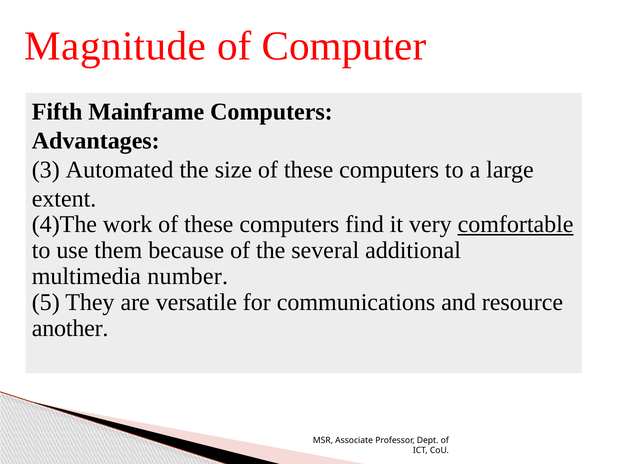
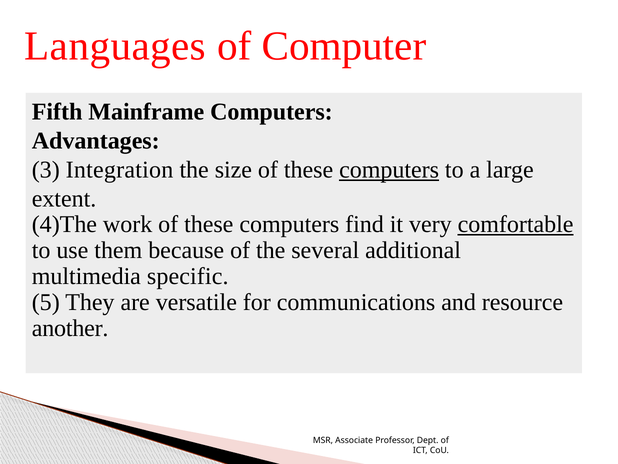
Magnitude: Magnitude -> Languages
Automated: Automated -> Integration
computers at (389, 170) underline: none -> present
number: number -> specific
